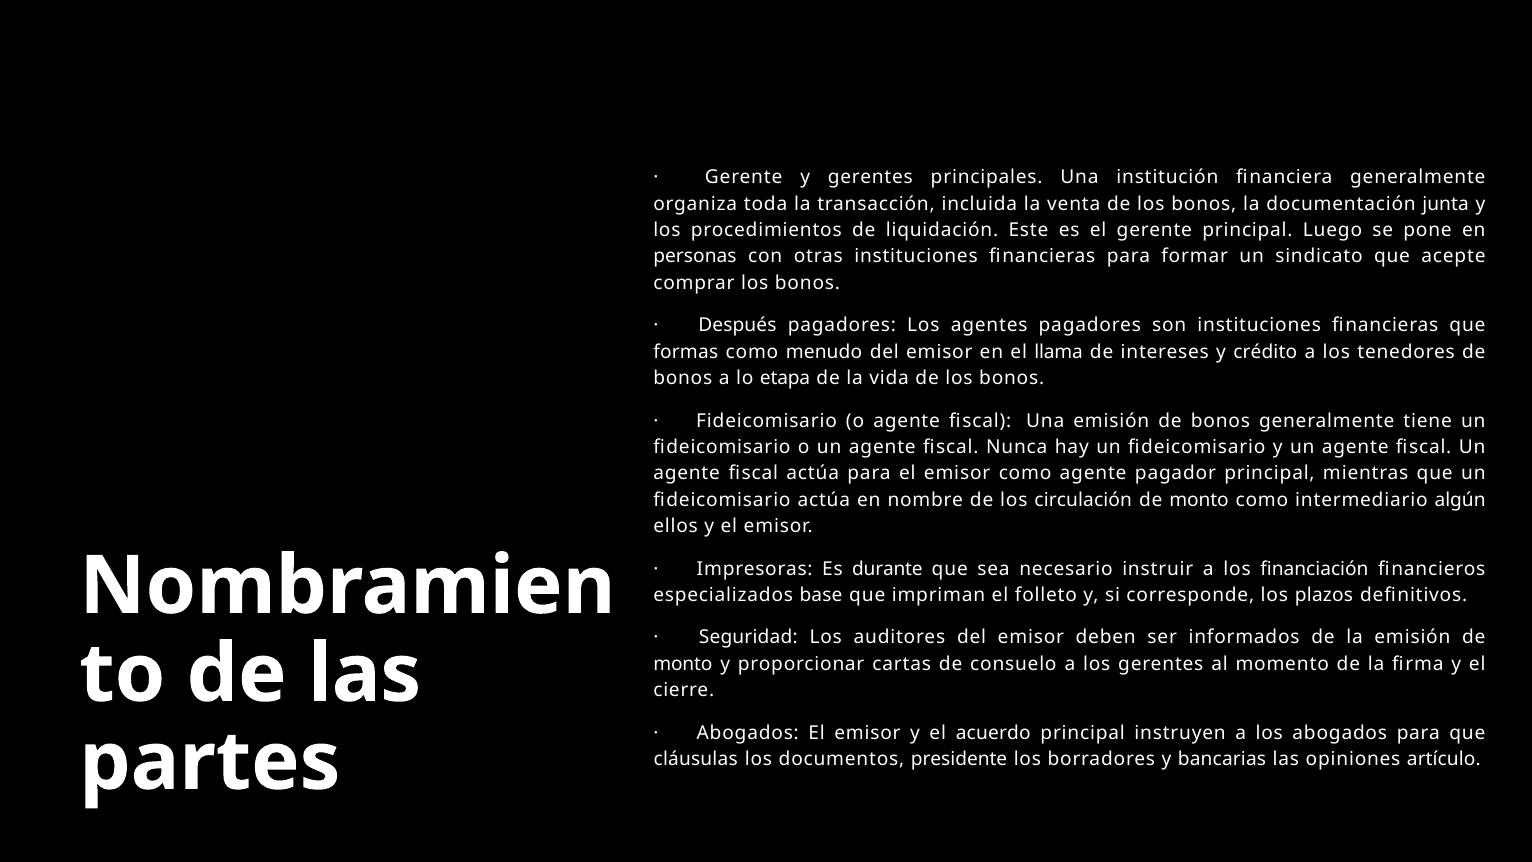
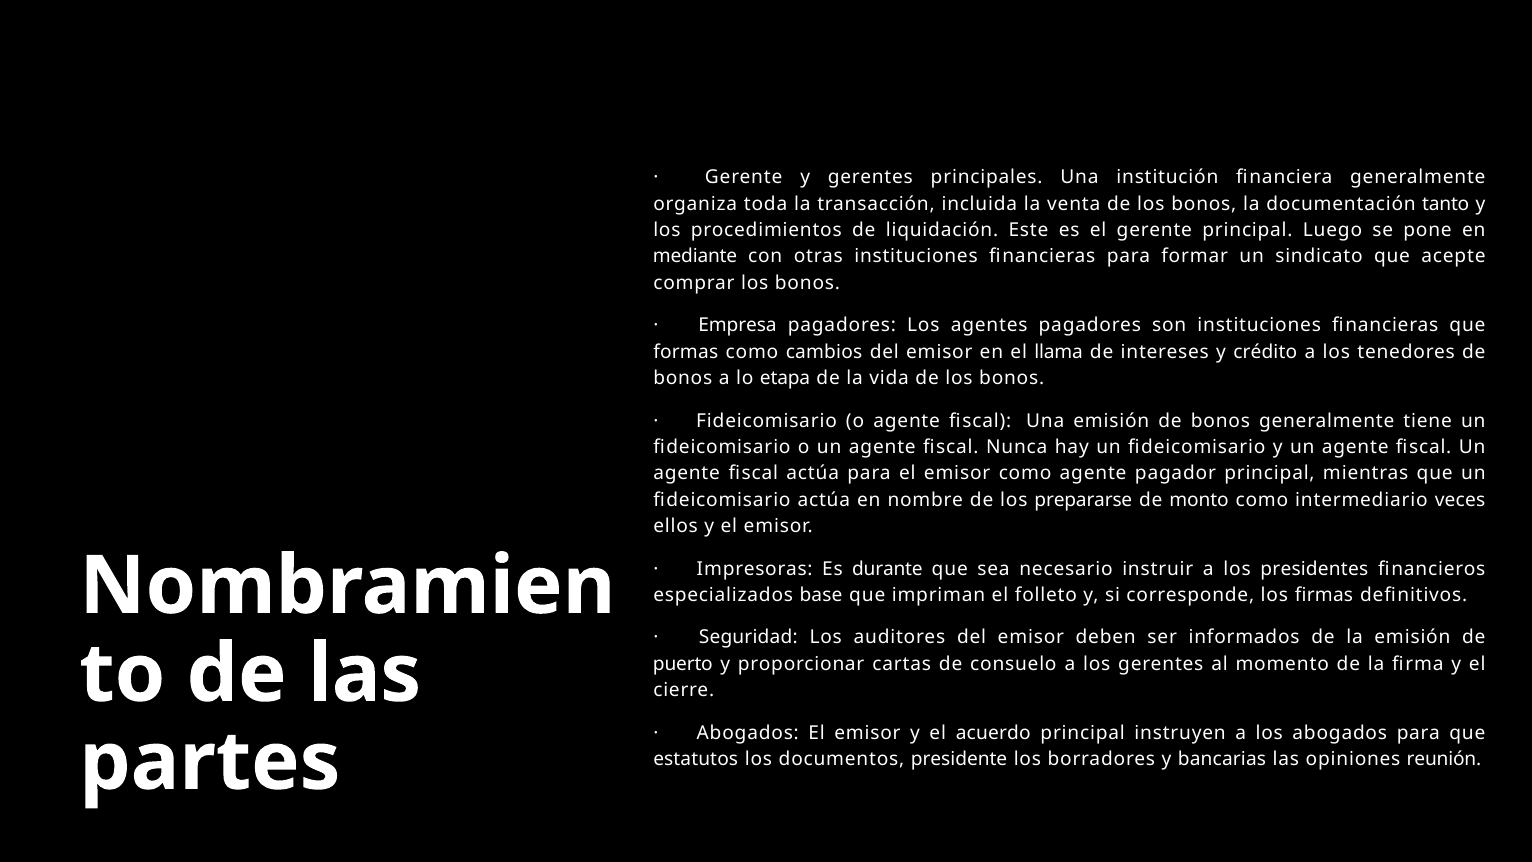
junta: junta -> tanto
personas: personas -> mediante
Después: Después -> Empresa
menudo: menudo -> cambios
circulación: circulación -> prepararse
algún: algún -> veces
financiación: financiación -> presidentes
plazos: plazos -> firmas
monto at (683, 664): monto -> puerto
cláusulas: cláusulas -> estatutos
artículo: artículo -> reunión
